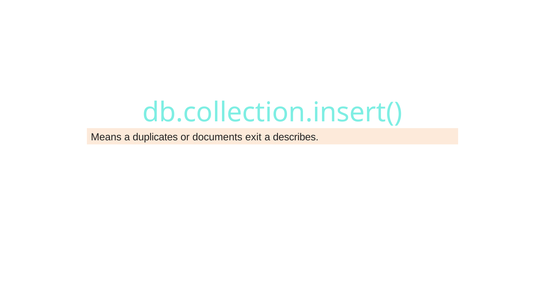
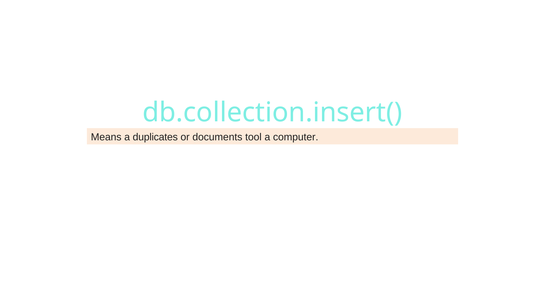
exit: exit -> tool
describes: describes -> computer
